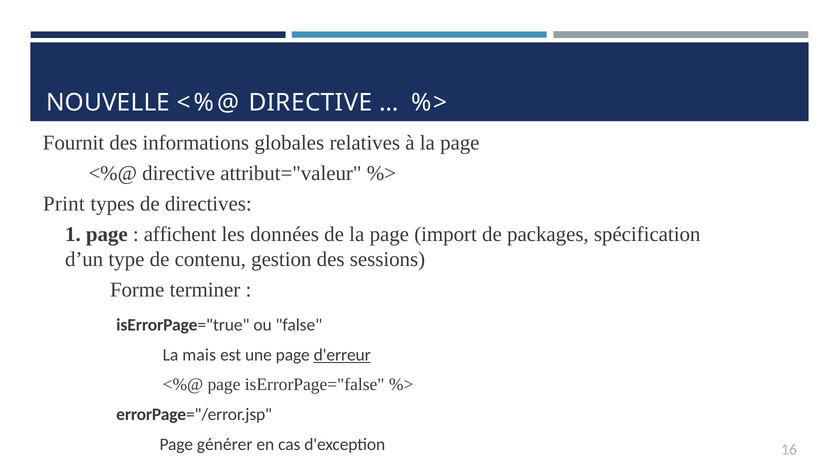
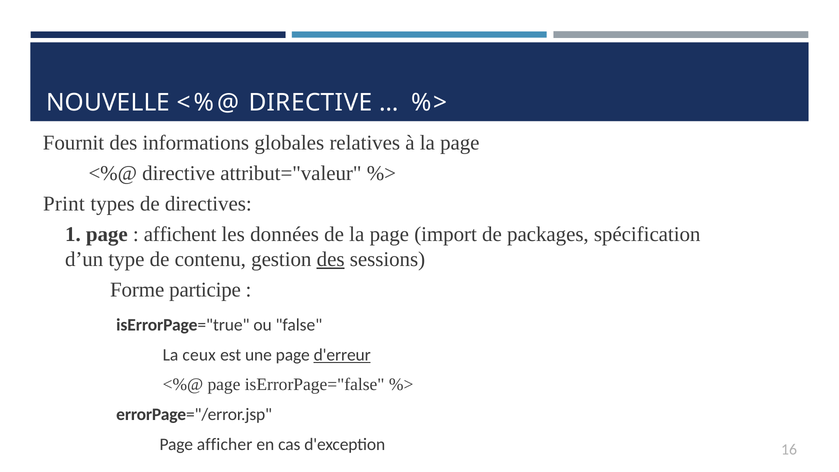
des at (331, 259) underline: none -> present
terminer: terminer -> participe
mais: mais -> ceux
générer: générer -> afficher
